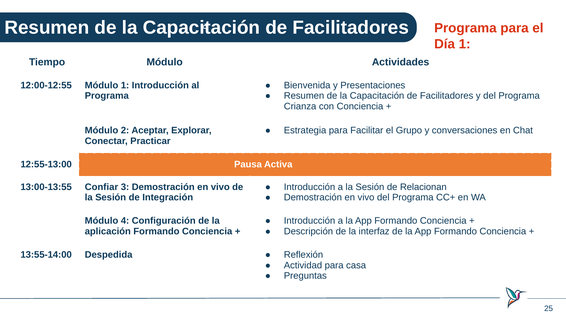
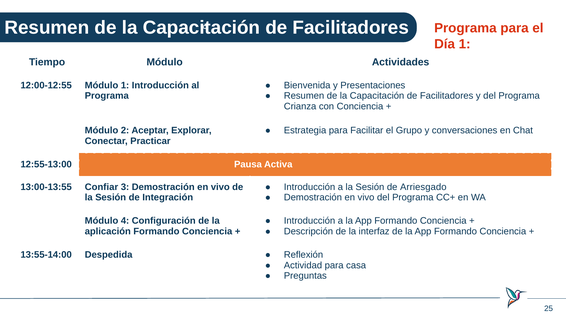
Relacionan: Relacionan -> Arriesgado
